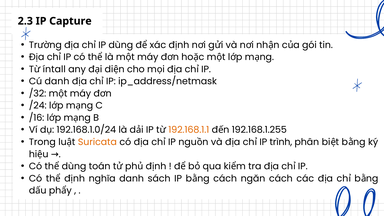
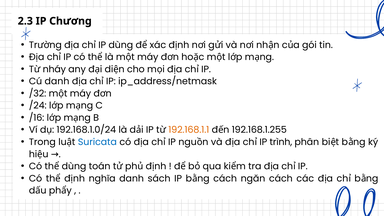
Capture: Capture -> Chương
íntall: íntall -> nháy
Suricata colour: orange -> blue
